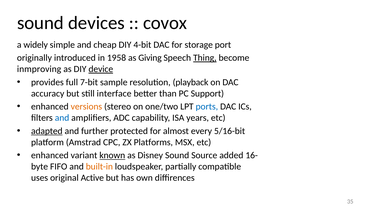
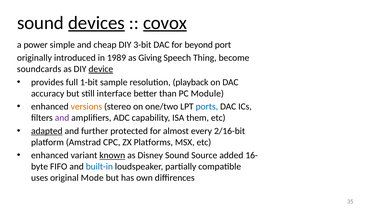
devices underline: none -> present
covox underline: none -> present
widely: widely -> power
4-bit: 4-bit -> 3-bit
storage: storage -> beyond
1958: 1958 -> 1989
Thing underline: present -> none
inmproving: inmproving -> soundcards
7-bit: 7-bit -> 1-bit
Support: Support -> Module
and at (62, 118) colour: blue -> purple
years: years -> them
5/16-bit: 5/16-bit -> 2/16-bit
built-in colour: orange -> blue
Active: Active -> Mode
